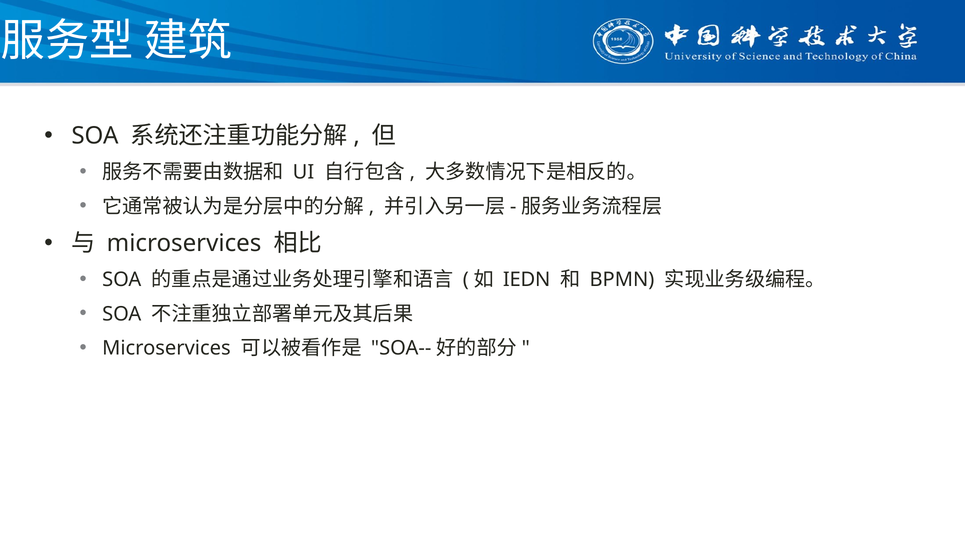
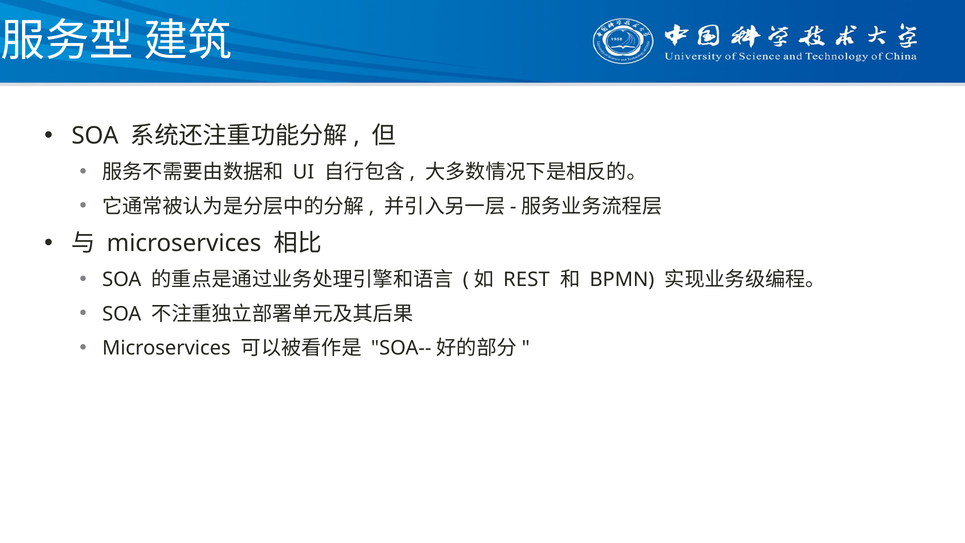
IEDN: IEDN -> REST
